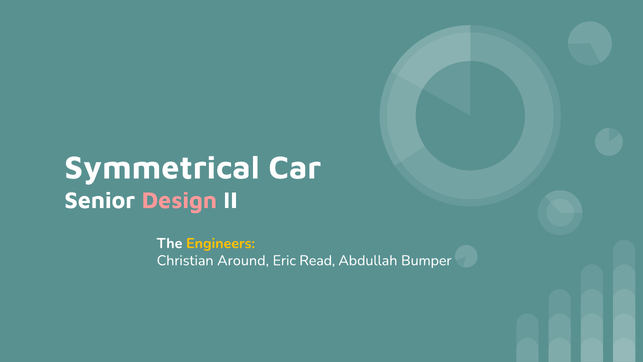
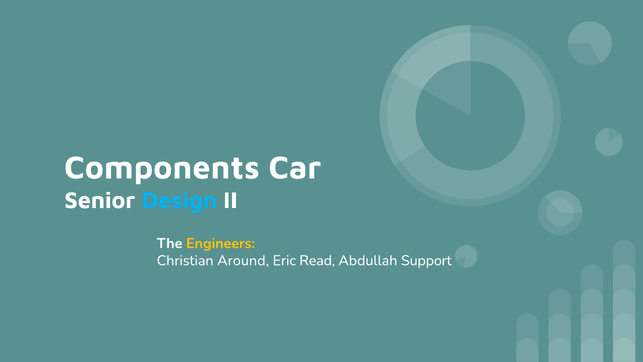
Symmetrical: Symmetrical -> Components
Design colour: pink -> light blue
Bumper: Bumper -> Support
